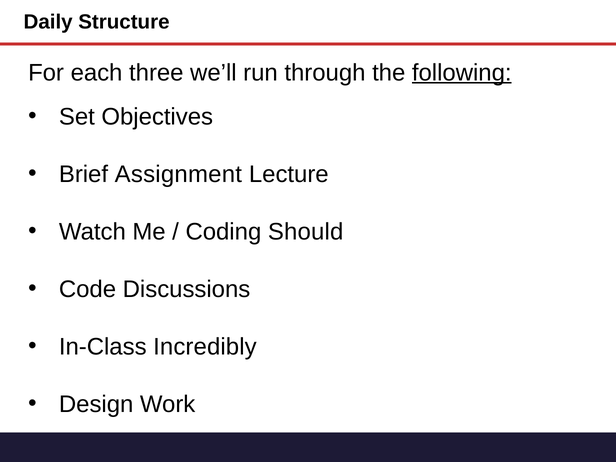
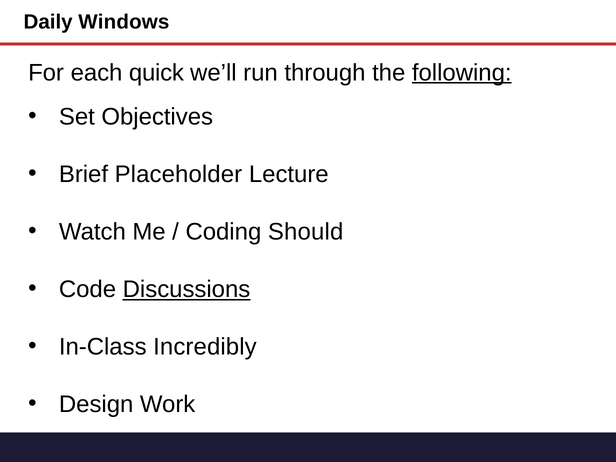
Structure: Structure -> Windows
three: three -> quick
Assignment: Assignment -> Placeholder
Discussions underline: none -> present
